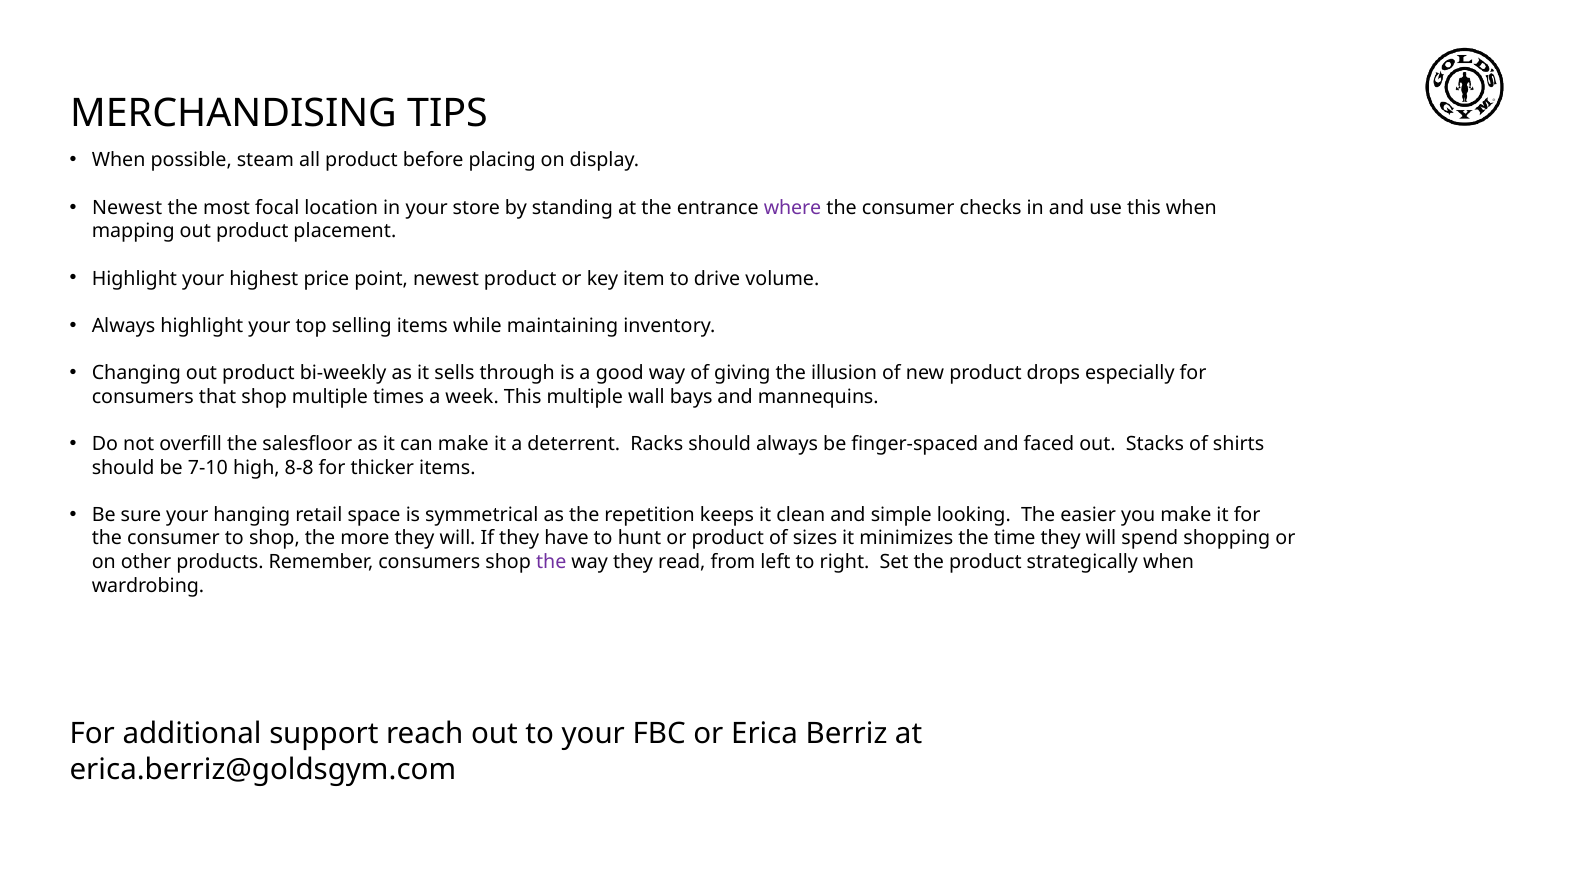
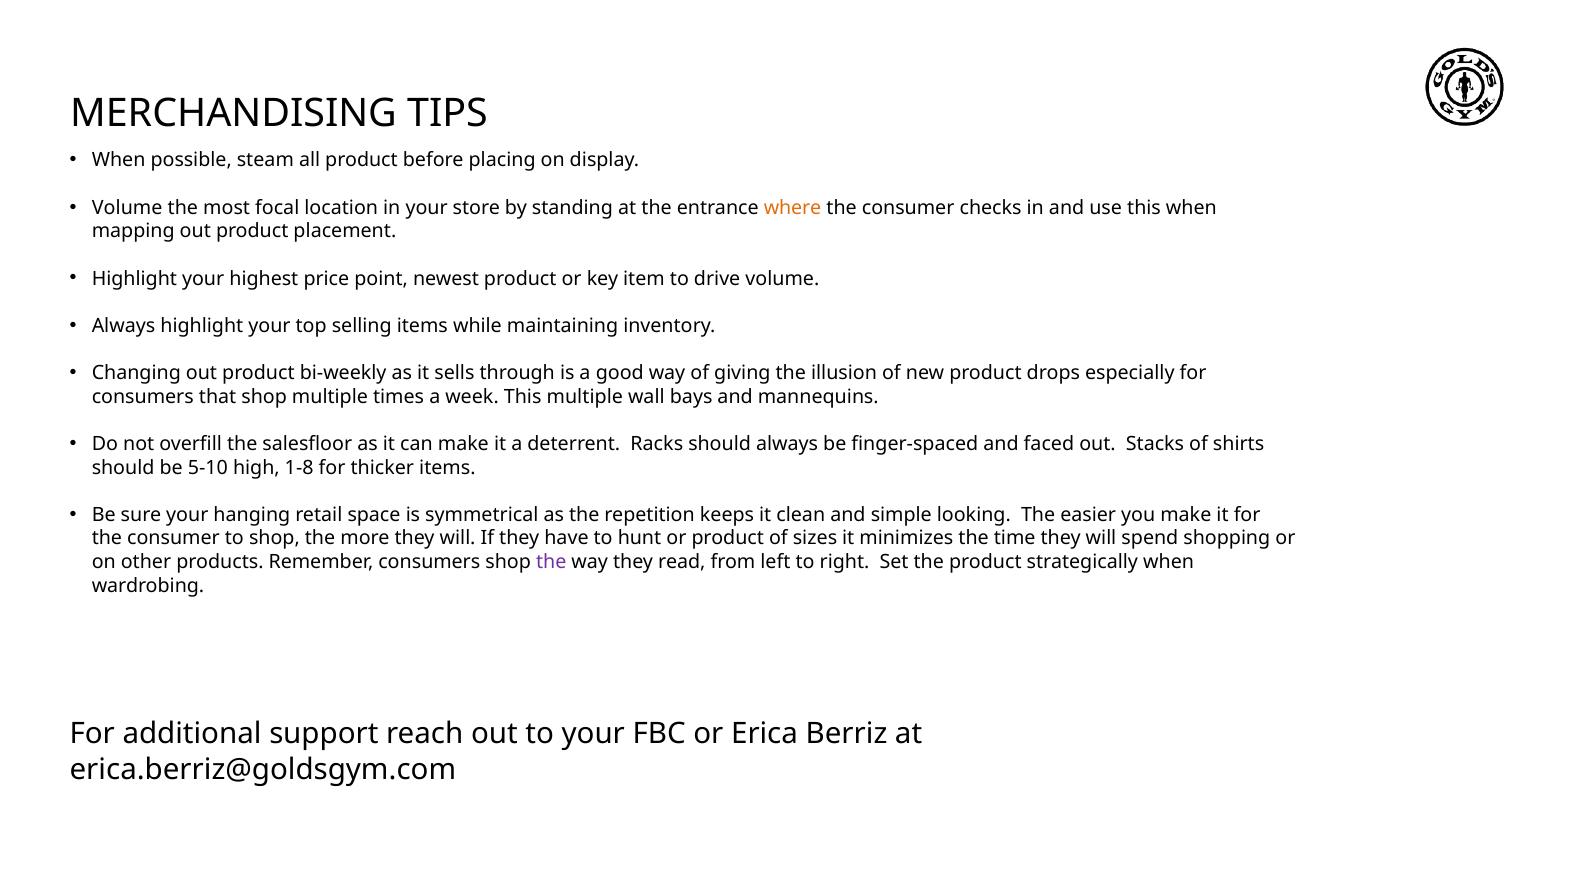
Newest at (127, 208): Newest -> Volume
where colour: purple -> orange
7-10: 7-10 -> 5-10
8-8: 8-8 -> 1-8
